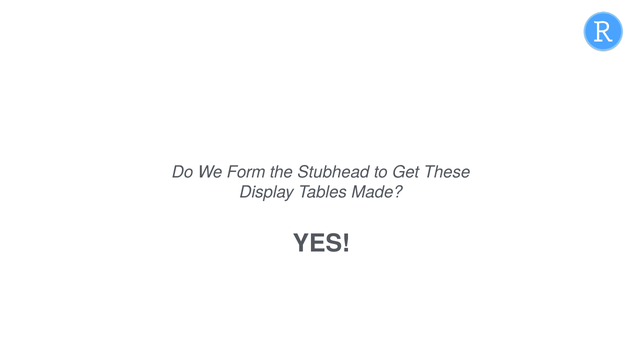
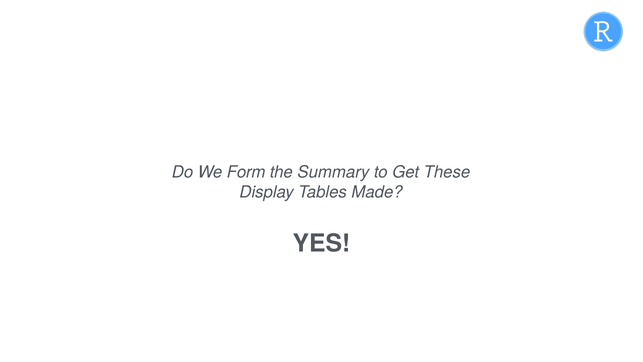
Stubhead: Stubhead -> Summary
